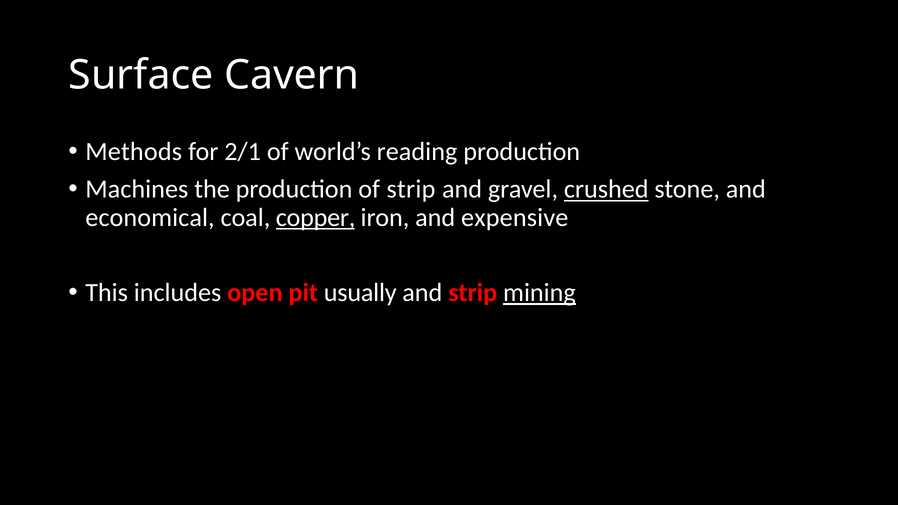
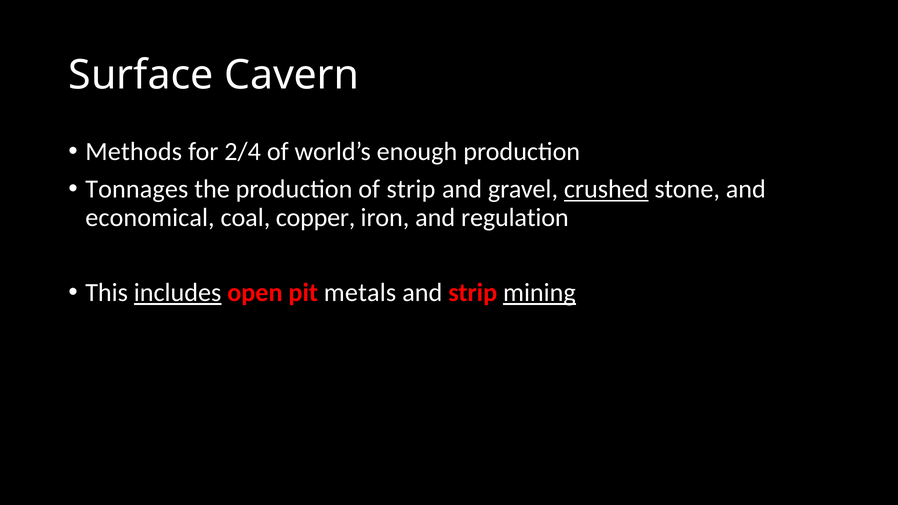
2/1: 2/1 -> 2/4
reading: reading -> enough
Machines: Machines -> Tonnages
copper underline: present -> none
expensive: expensive -> regulation
includes underline: none -> present
usually: usually -> metals
